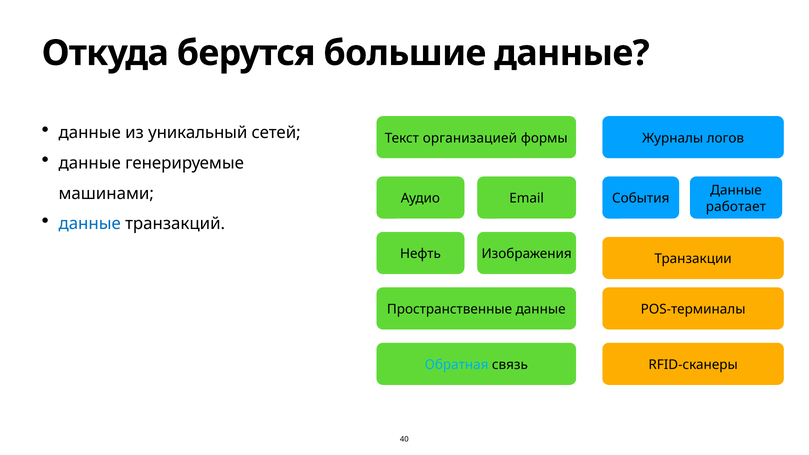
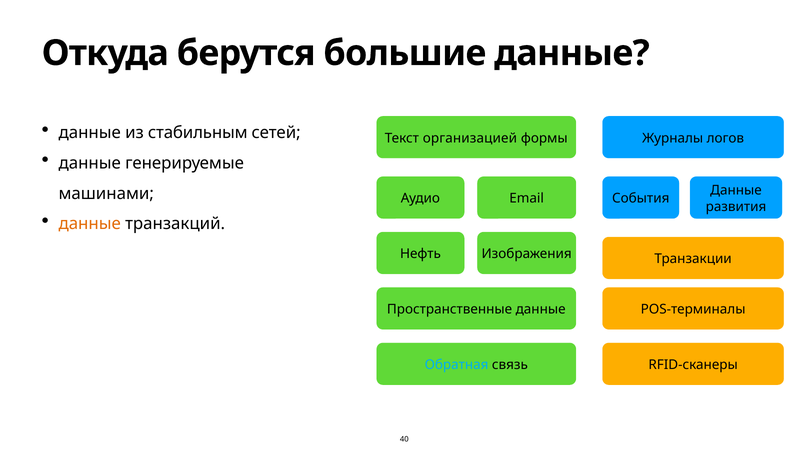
уникальный: уникальный -> стабильным
работает: работает -> развития
данные at (90, 224) colour: blue -> orange
